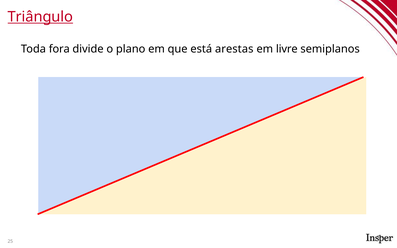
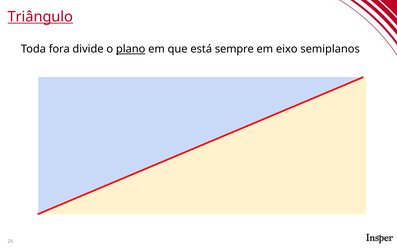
plano underline: none -> present
arestas: arestas -> sempre
livre: livre -> eixo
